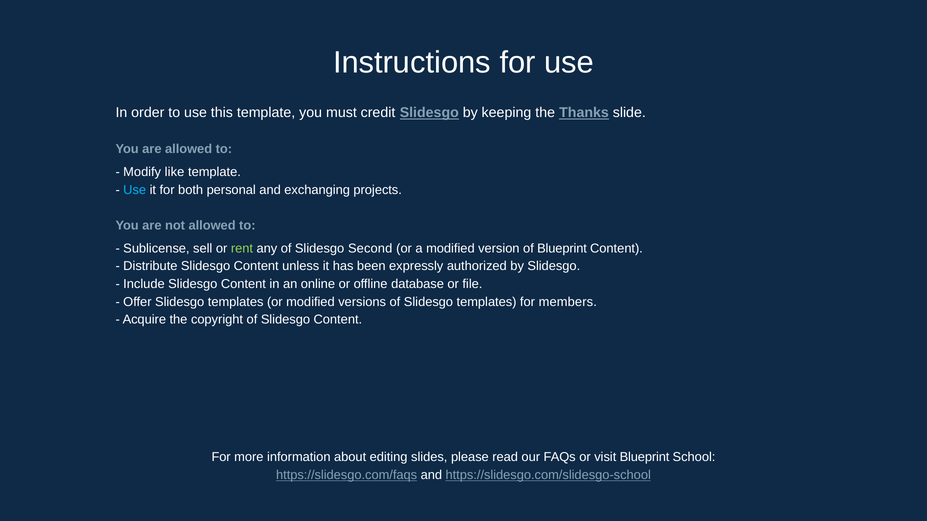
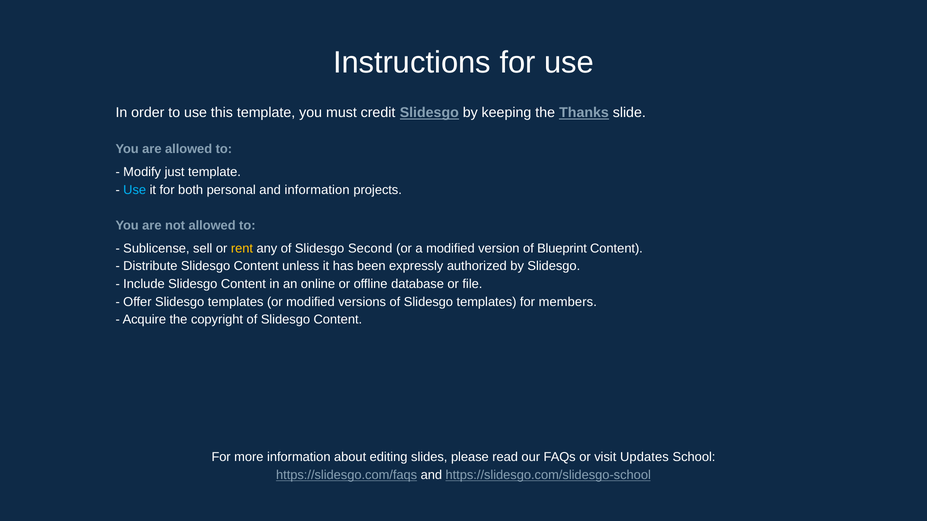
like: like -> just
and exchanging: exchanging -> information
rent colour: light green -> yellow
visit Blueprint: Blueprint -> Updates
